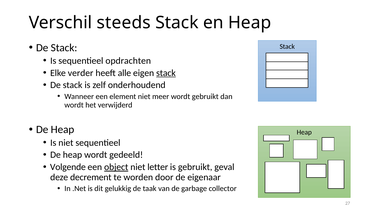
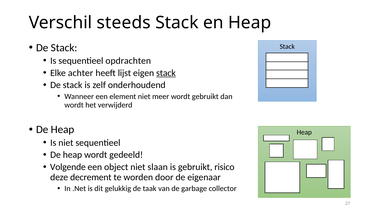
verder: verder -> achter
alle: alle -> lijst
object underline: present -> none
letter: letter -> slaan
geval: geval -> risico
